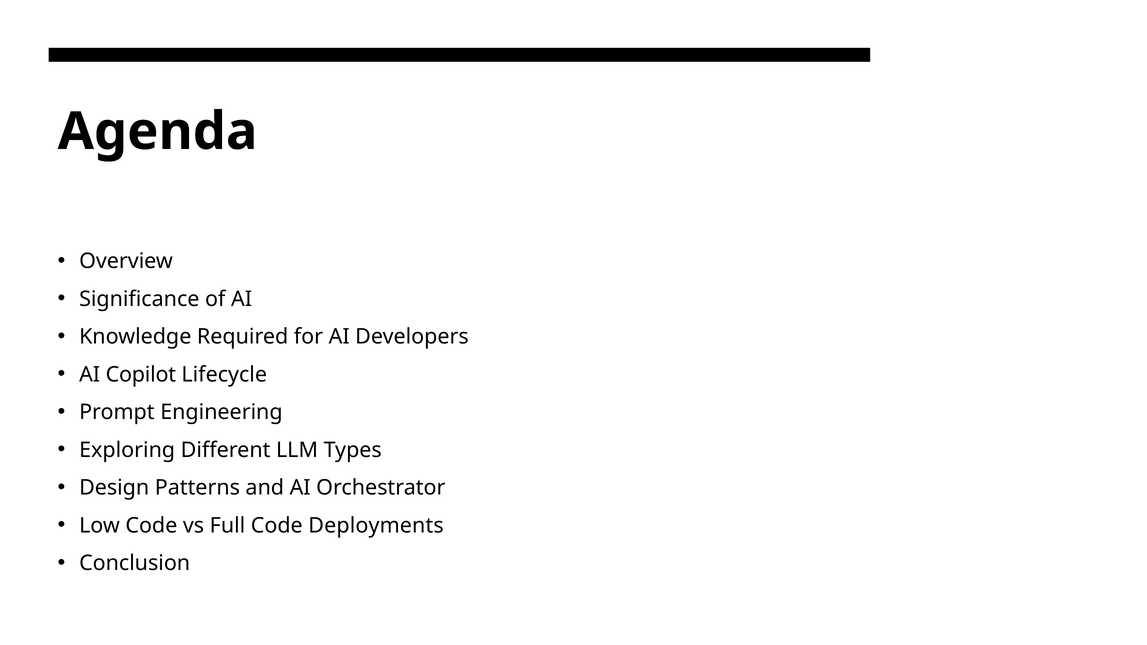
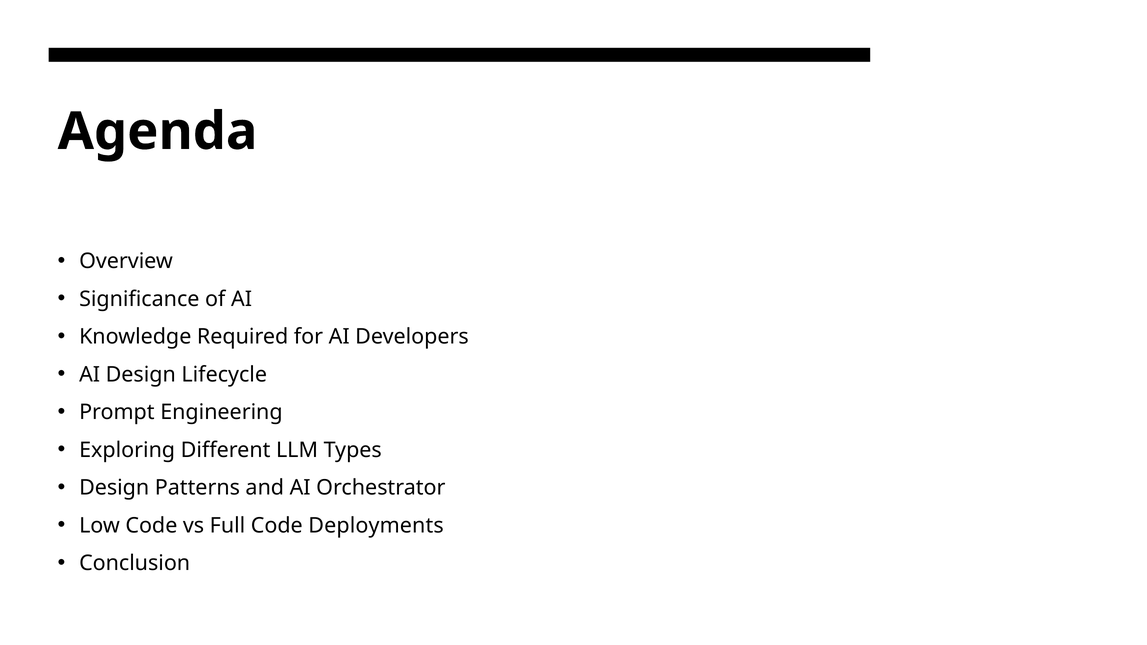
AI Copilot: Copilot -> Design
